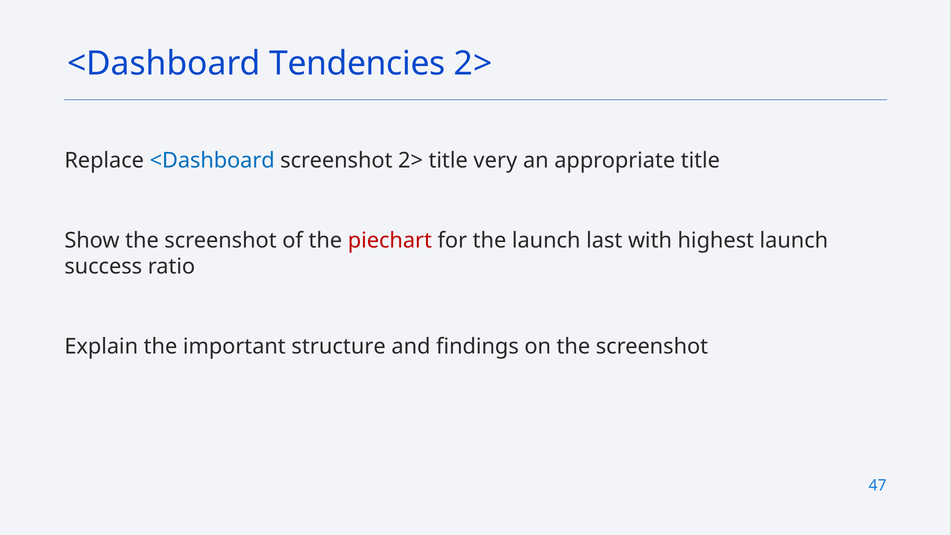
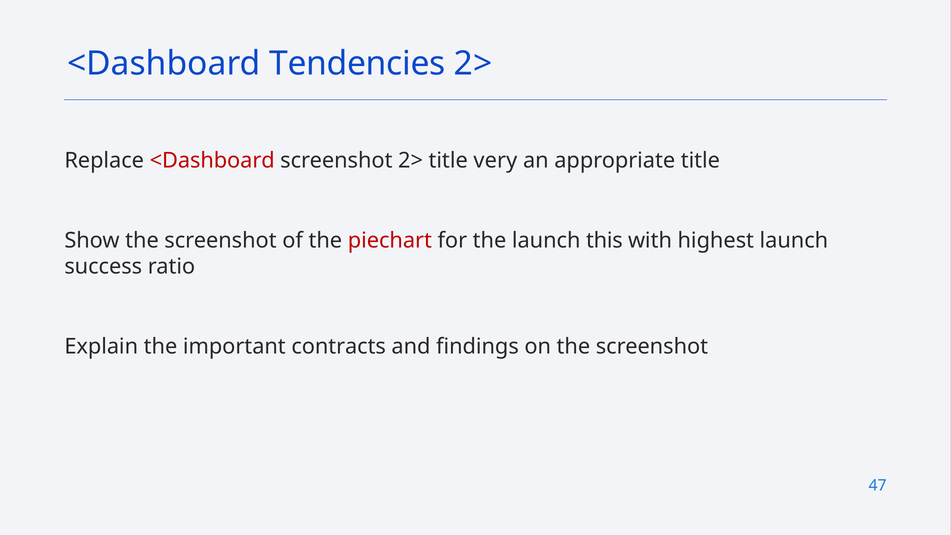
<Dashboard at (212, 161) colour: blue -> red
last: last -> this
structure: structure -> contracts
